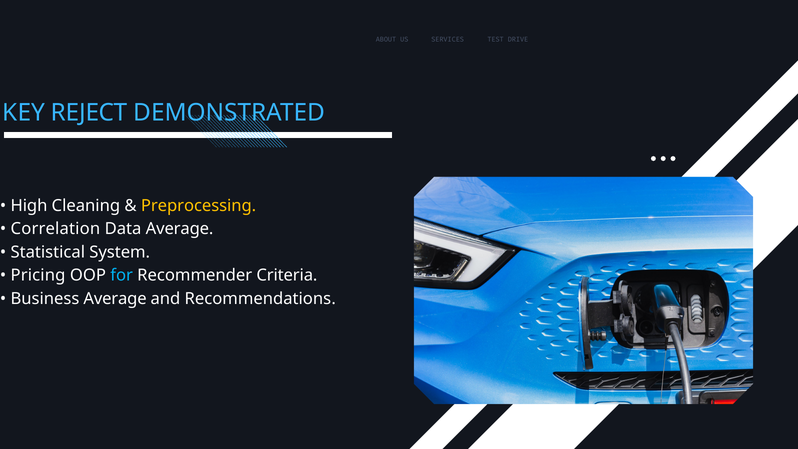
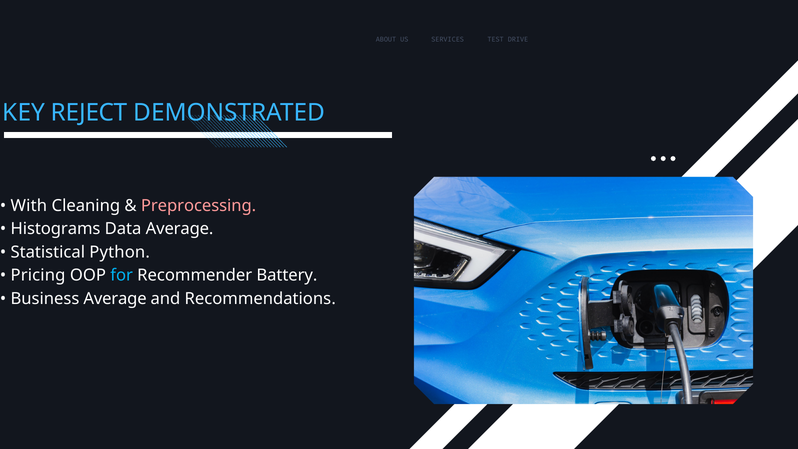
High: High -> With
Preprocessing colour: yellow -> pink
Correlation: Correlation -> Histograms
System: System -> Python
Criteria: Criteria -> Battery
